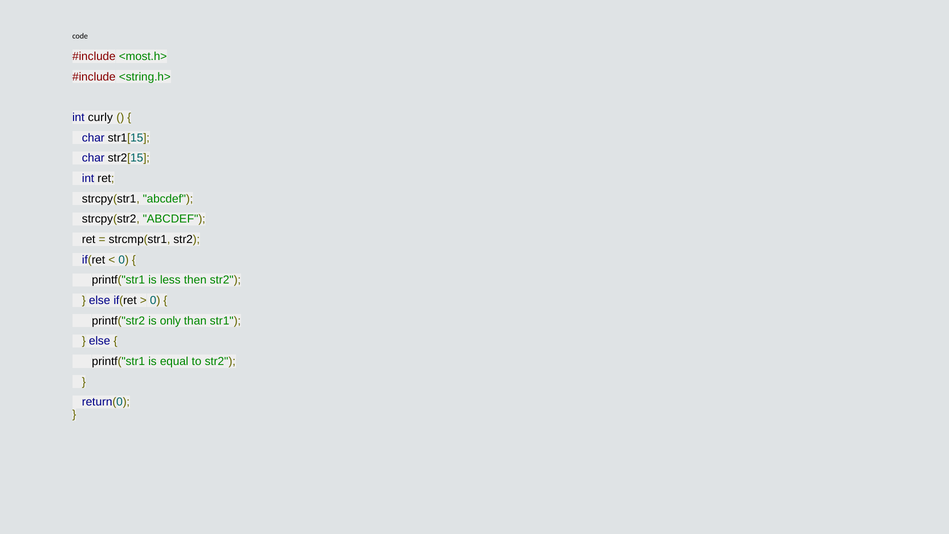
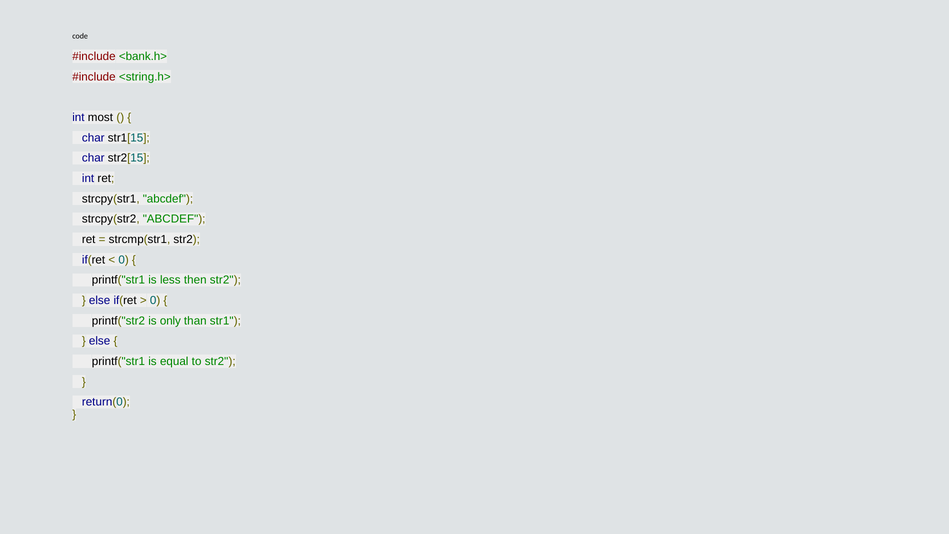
<most.h>: <most.h> -> <bank.h>
curly: curly -> most
